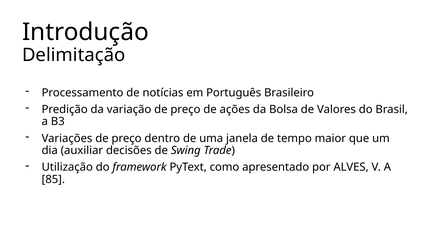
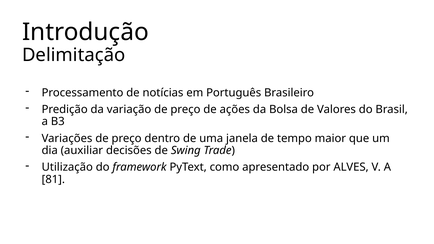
85: 85 -> 81
